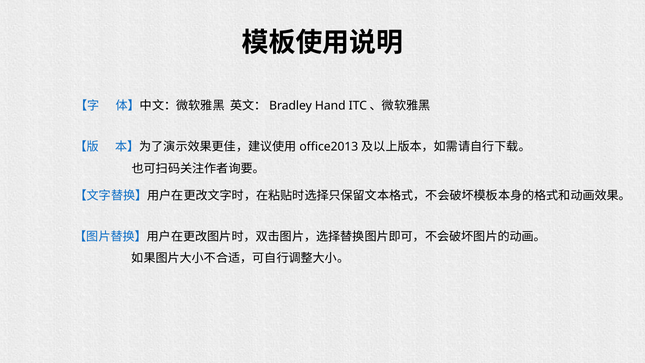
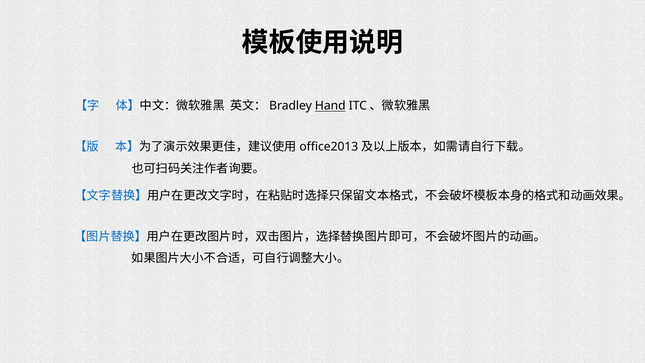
Hand underline: none -> present
